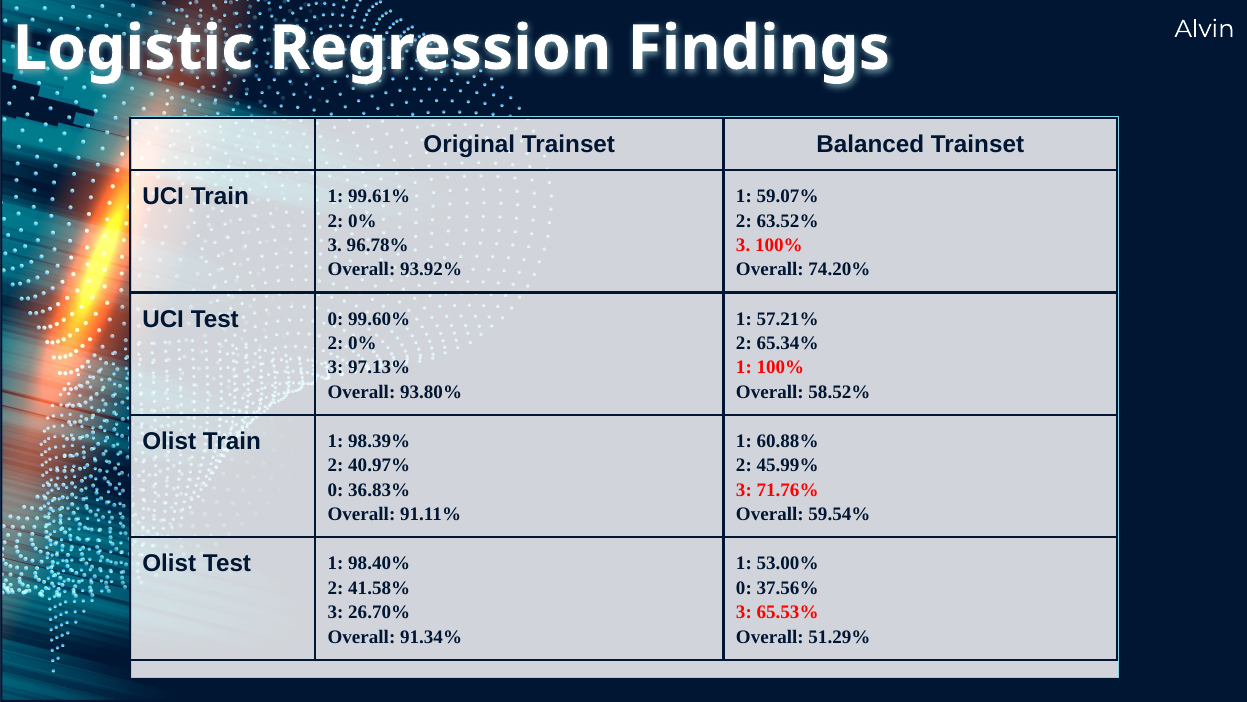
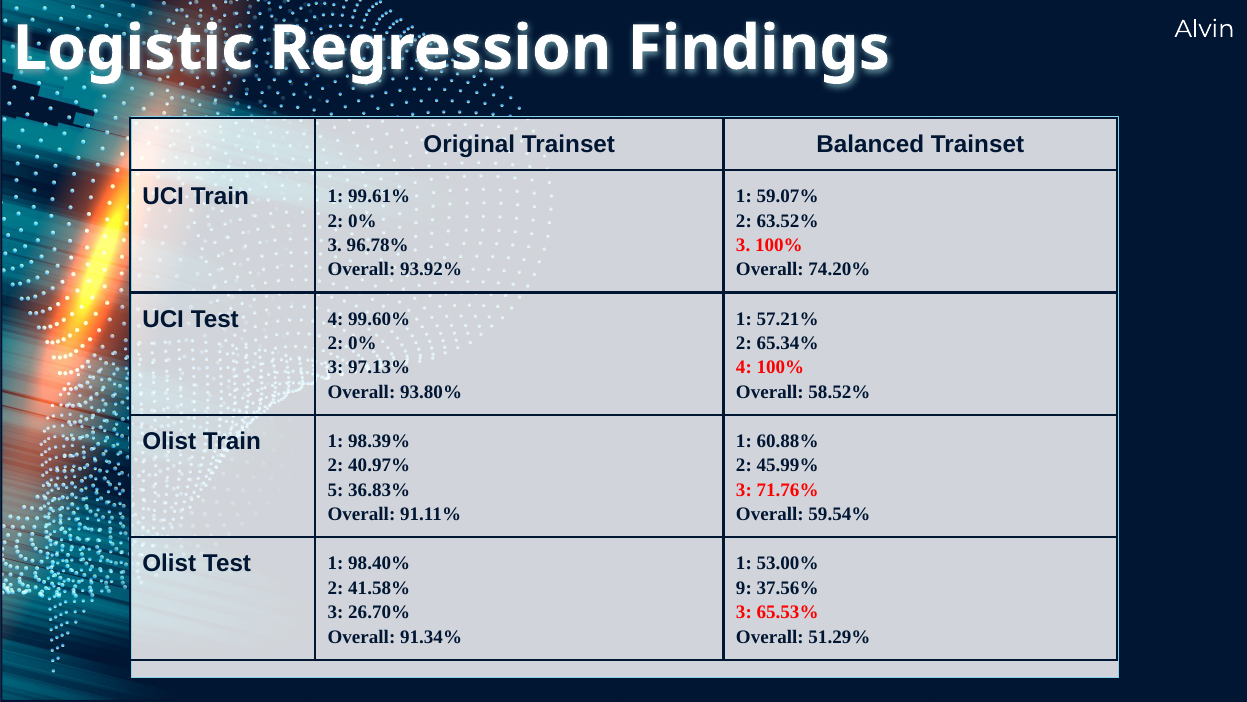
Test 0: 0 -> 4
1 at (744, 367): 1 -> 4
0 at (336, 490): 0 -> 5
0 at (744, 588): 0 -> 9
